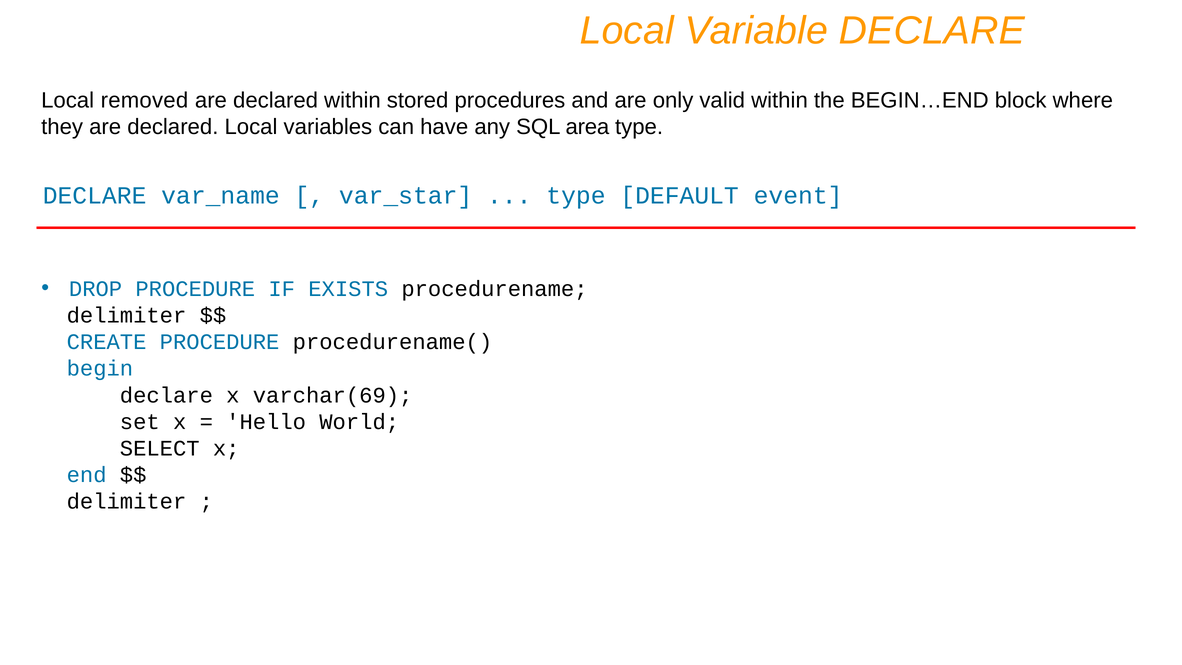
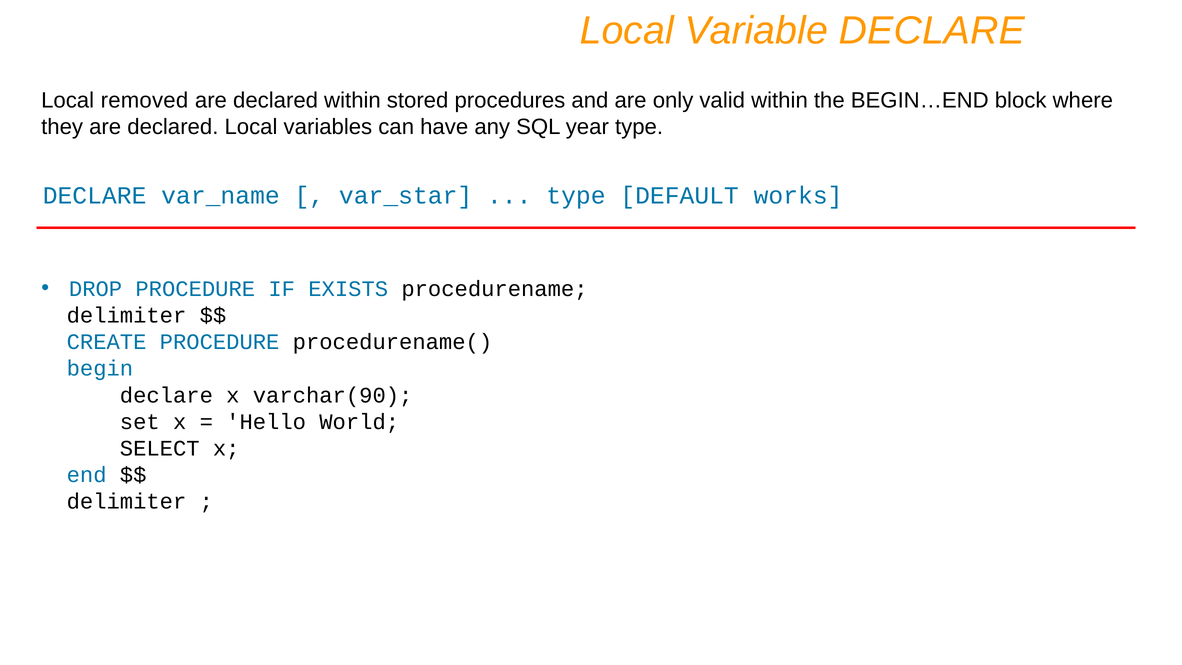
area: area -> year
event: event -> works
varchar(69: varchar(69 -> varchar(90
